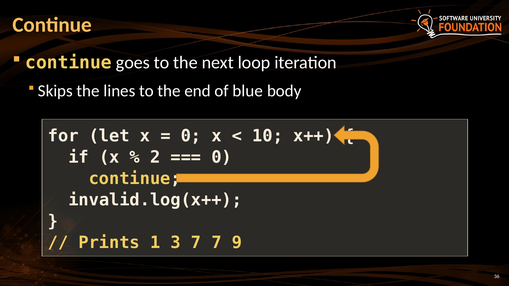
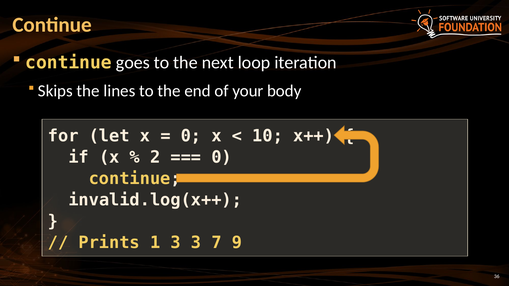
blue: blue -> your
3 7: 7 -> 3
